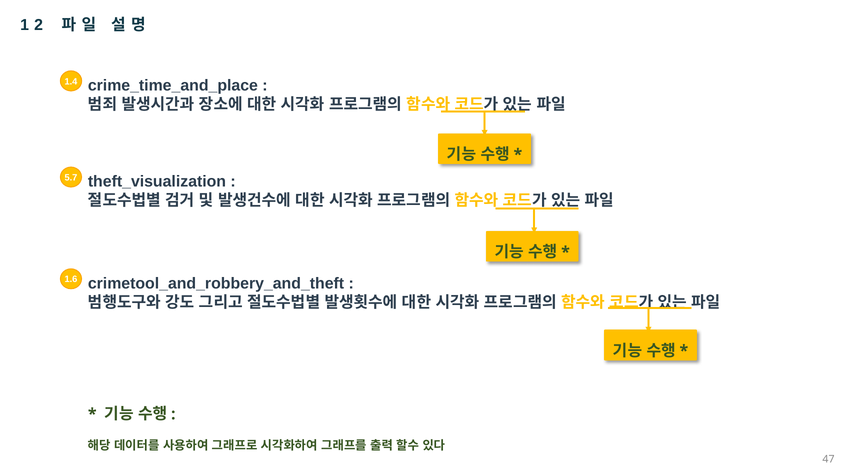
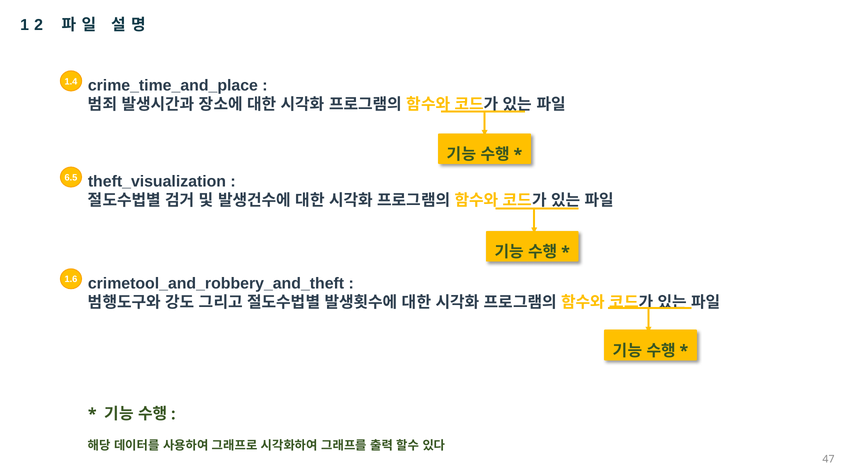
5.7: 5.7 -> 6.5
